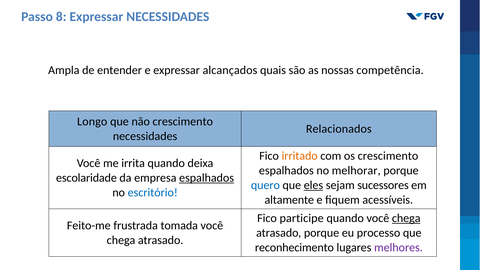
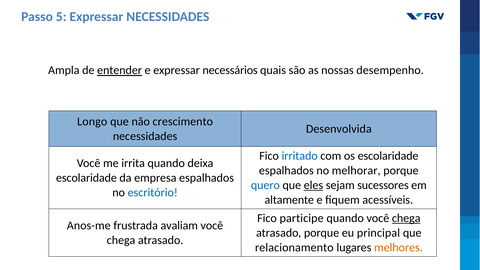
8: 8 -> 5
entender underline: none -> present
alcançados: alcançados -> necessários
competência: competência -> desempenho
Relacionados: Relacionados -> Desenvolvida
irritado colour: orange -> blue
os crescimento: crescimento -> escolaridade
espalhados at (207, 178) underline: present -> none
Feito-me: Feito-me -> Anos-me
tomada: tomada -> avaliam
processo: processo -> principal
reconhecimento: reconhecimento -> relacionamento
melhores colour: purple -> orange
